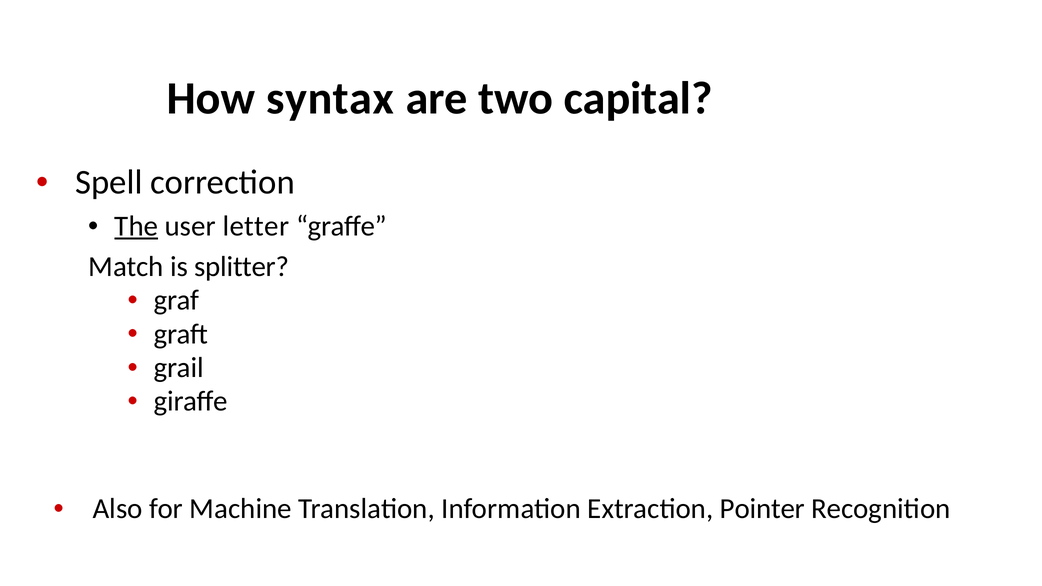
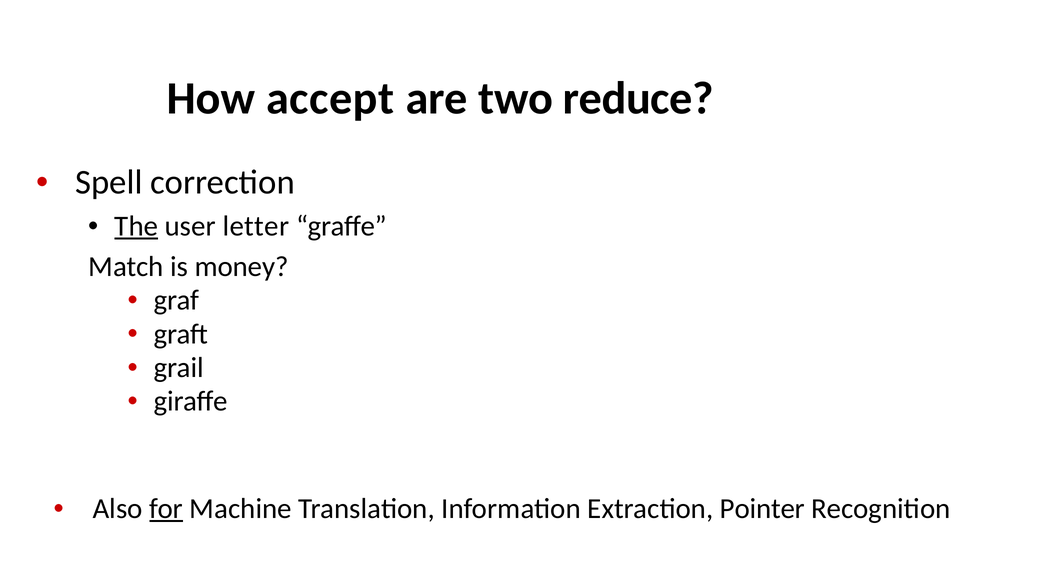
syntax: syntax -> accept
capital: capital -> reduce
splitter: splitter -> money
for underline: none -> present
